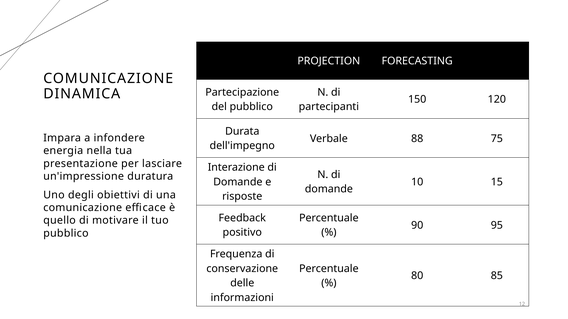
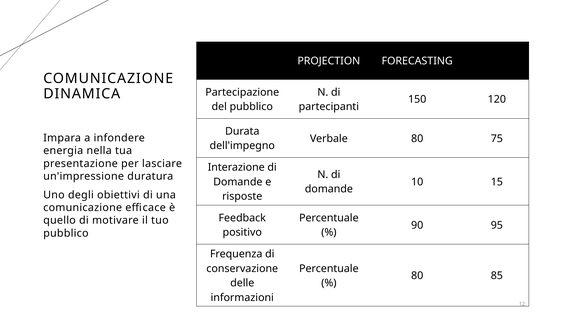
Verbale 88: 88 -> 80
